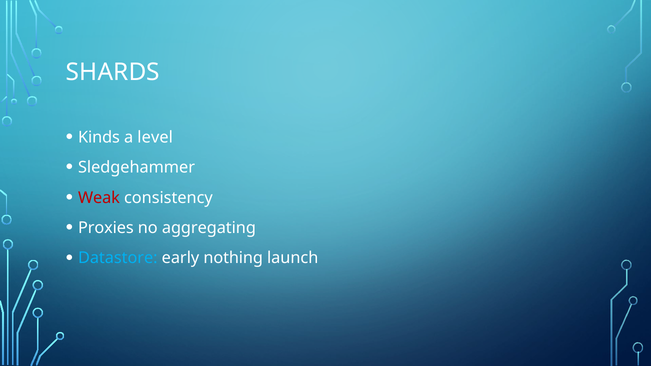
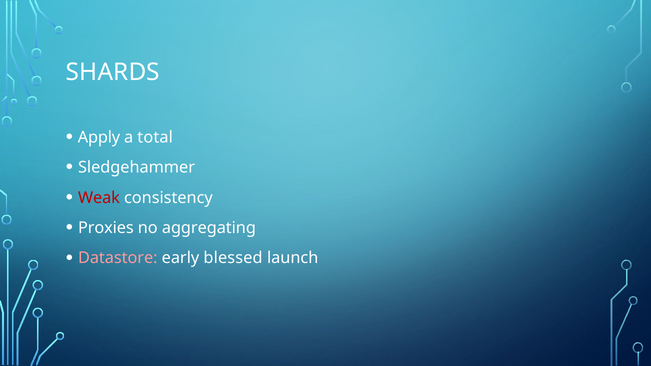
Kinds: Kinds -> Apply
level: level -> total
Datastore colour: light blue -> pink
nothing: nothing -> blessed
